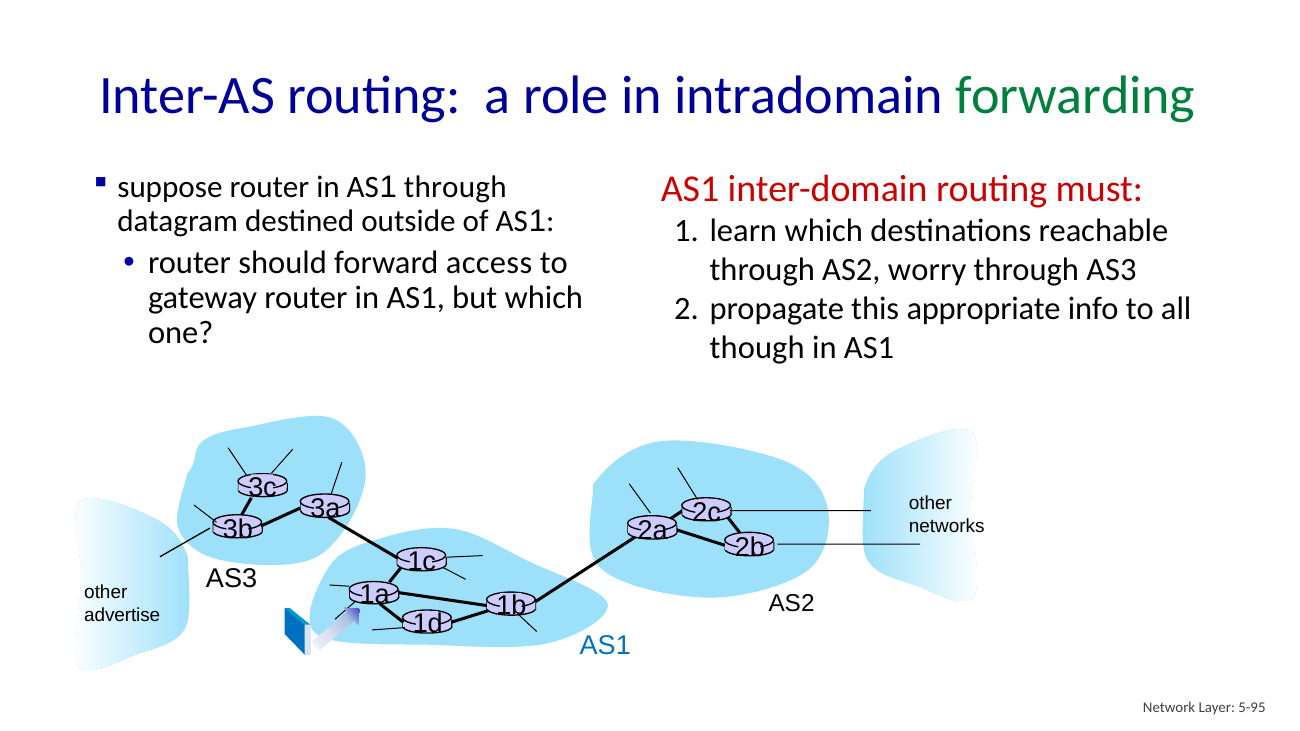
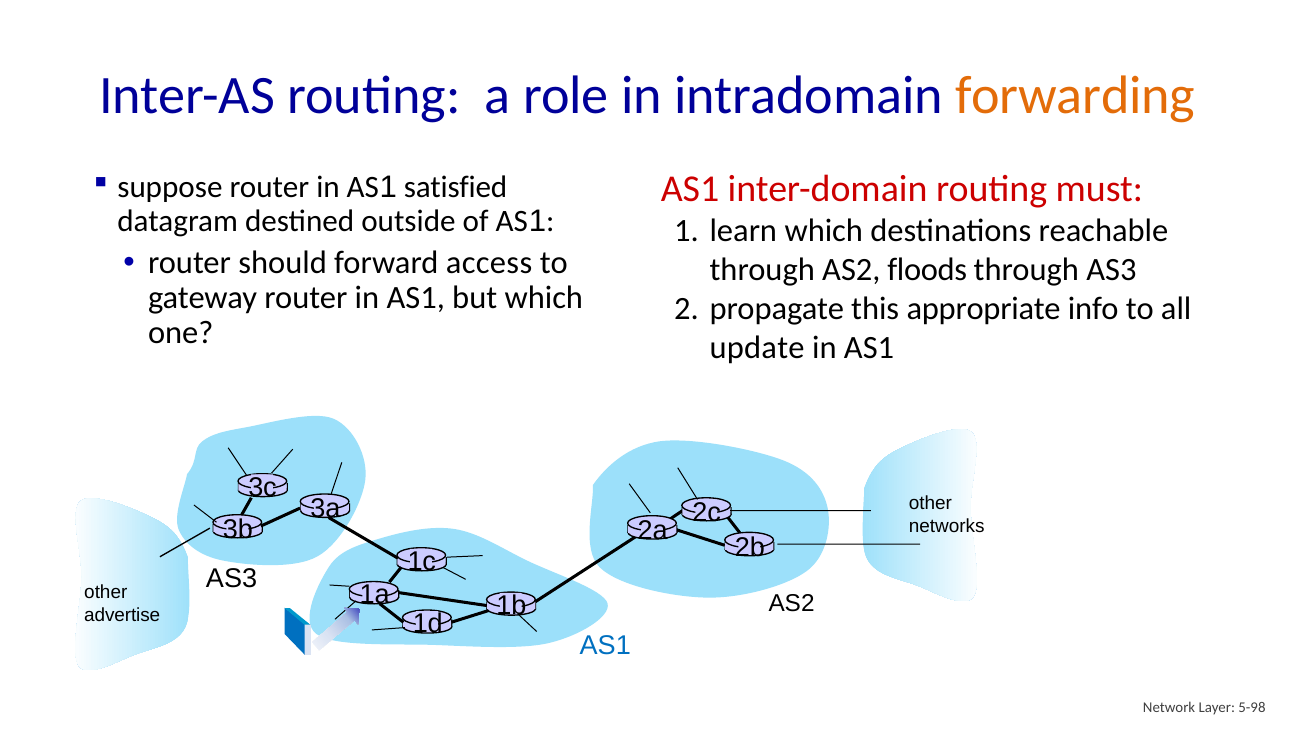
forwarding colour: green -> orange
AS1 through: through -> satisfied
worry: worry -> floods
though: though -> update
5-95: 5-95 -> 5-98
